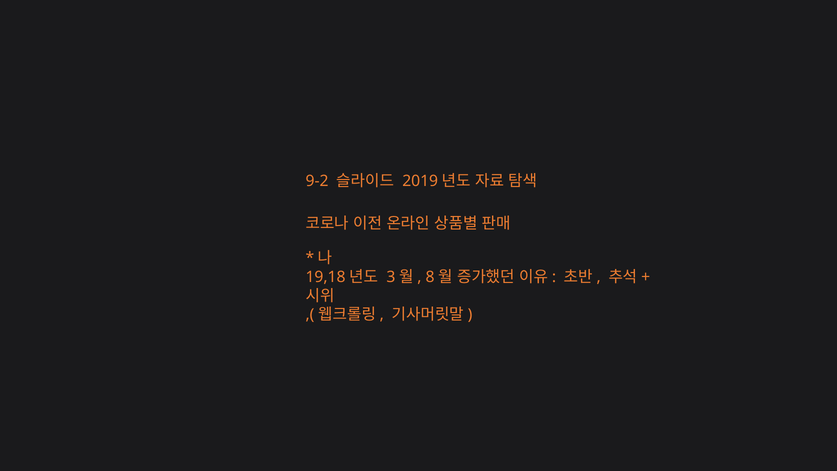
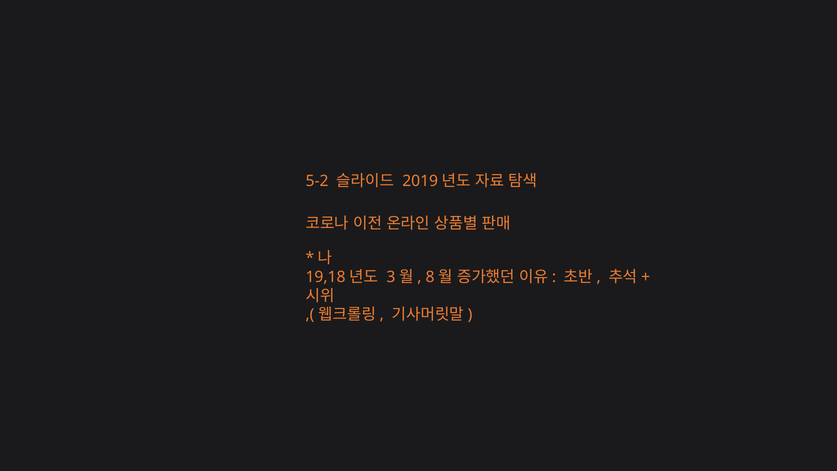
9-2: 9-2 -> 5-2
